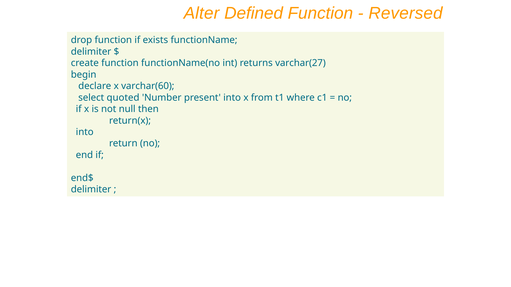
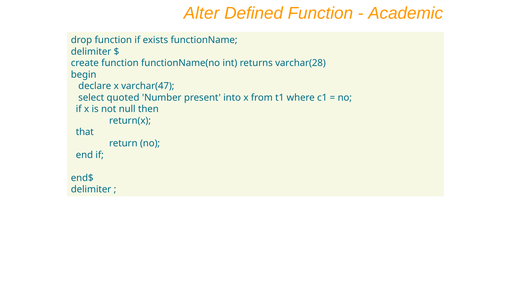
Reversed: Reversed -> Academic
varchar(27: varchar(27 -> varchar(28
varchar(60: varchar(60 -> varchar(47
into at (85, 132): into -> that
